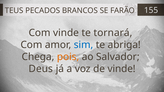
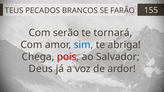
Com vinde: vinde -> serão
pois colour: orange -> red
de vinde: vinde -> ardor
